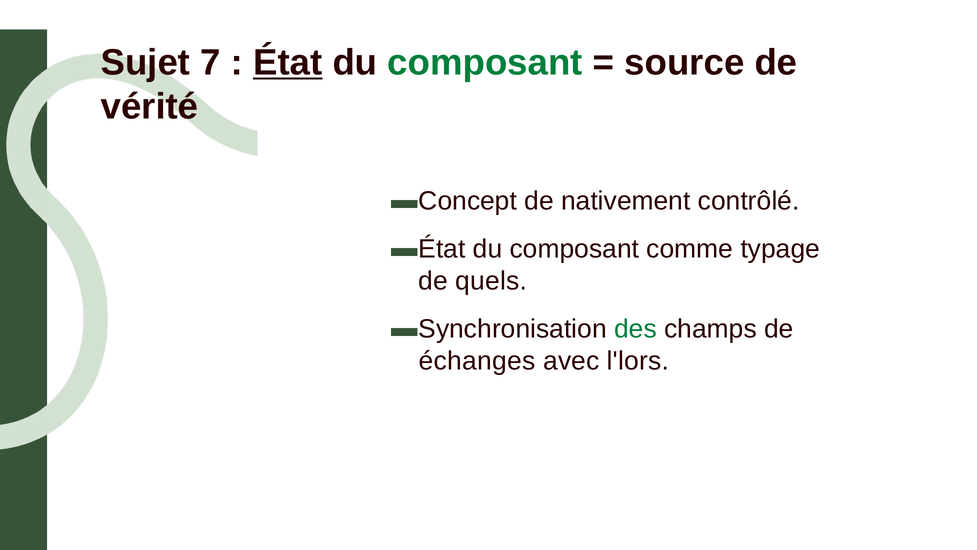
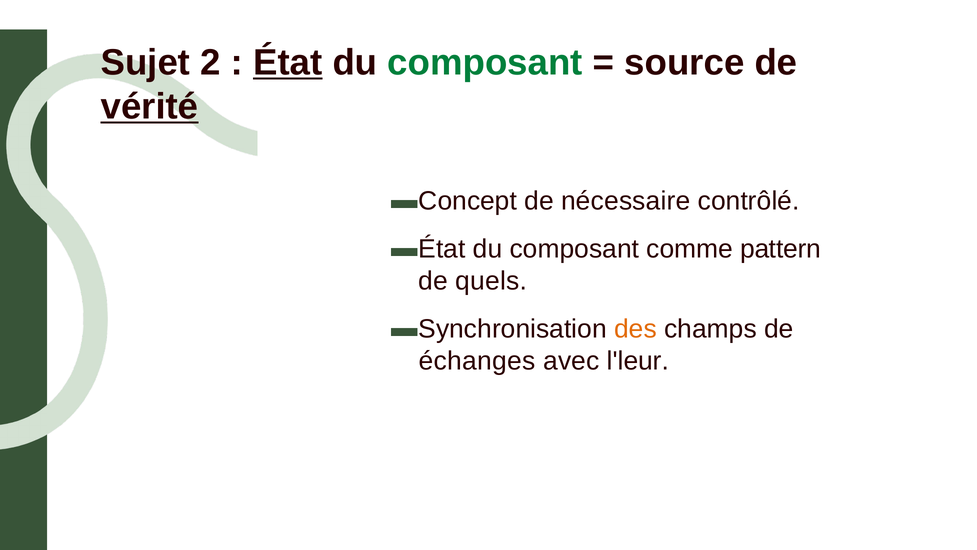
7: 7 -> 2
vérité underline: none -> present
nativement: nativement -> nécessaire
typage: typage -> pattern
des colour: green -> orange
l'lors: l'lors -> l'leur
